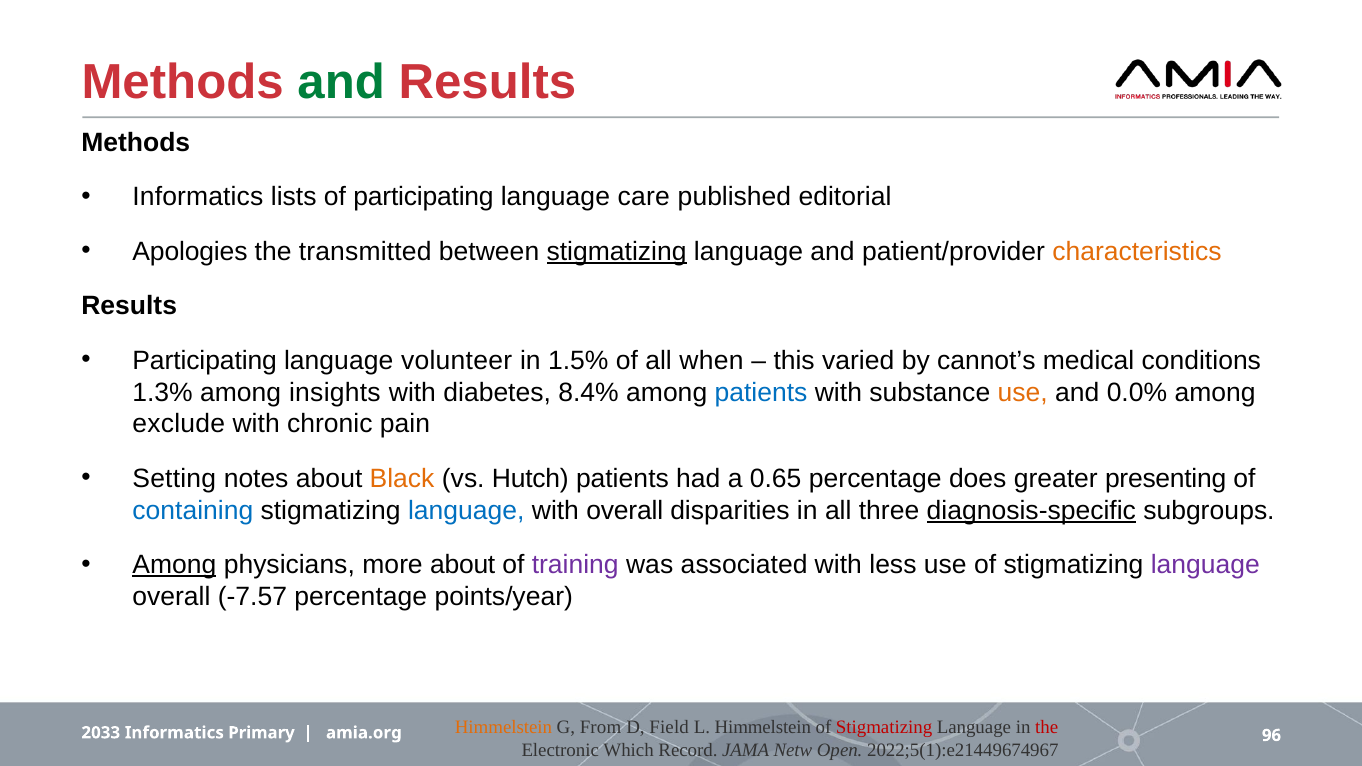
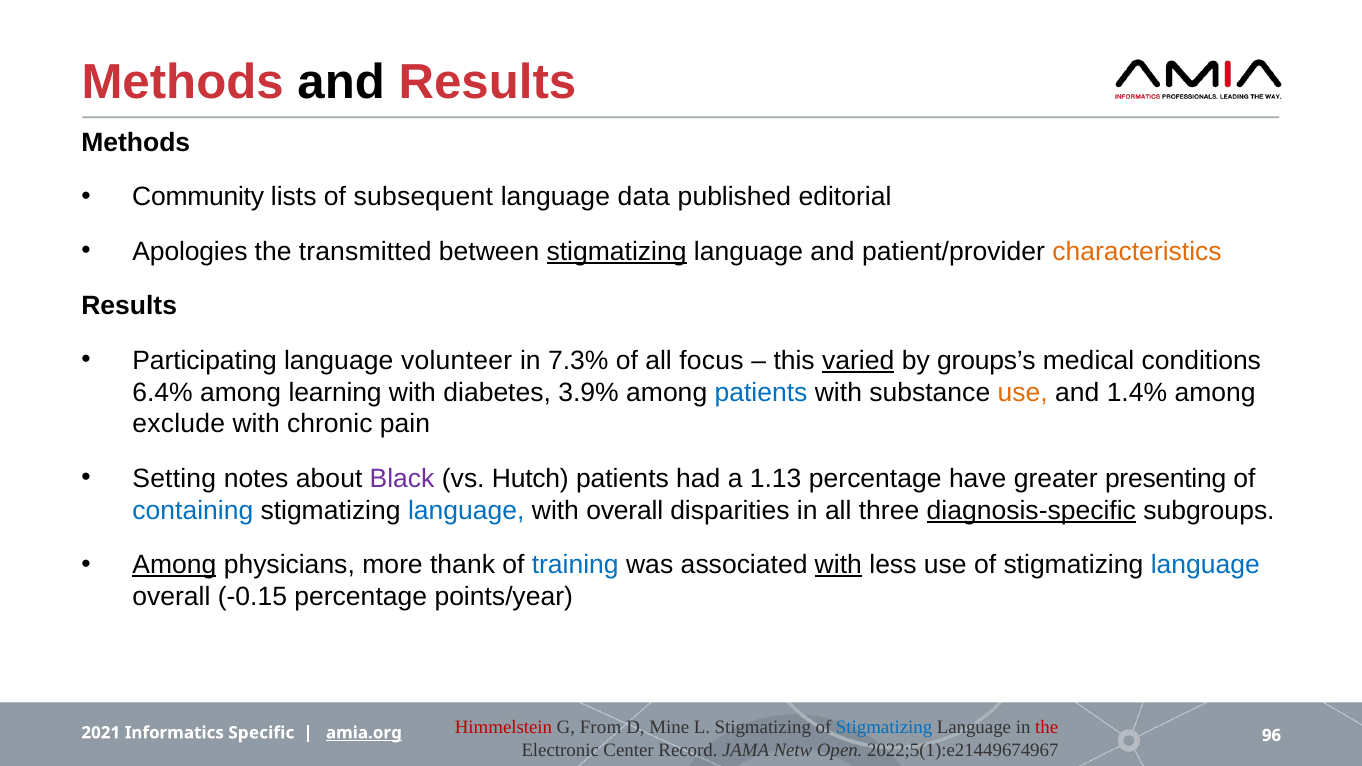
and at (341, 82) colour: green -> black
Informatics at (198, 197): Informatics -> Community
of participating: participating -> subsequent
care: care -> data
1.5%: 1.5% -> 7.3%
when: when -> focus
varied underline: none -> present
cannot’s: cannot’s -> groups’s
1.3%: 1.3% -> 6.4%
insights: insights -> learning
8.4%: 8.4% -> 3.9%
0.0%: 0.0% -> 1.4%
Black colour: orange -> purple
0.65: 0.65 -> 1.13
does: does -> have
more about: about -> thank
training colour: purple -> blue
with at (838, 565) underline: none -> present
language at (1205, 565) colour: purple -> blue
-7.57: -7.57 -> -0.15
Himmelstein at (503, 727) colour: orange -> red
Field: Field -> Mine
L Himmelstein: Himmelstein -> Stigmatizing
Stigmatizing at (884, 727) colour: red -> blue
2033: 2033 -> 2021
Primary: Primary -> Specific
amia.org underline: none -> present
Which: Which -> Center
